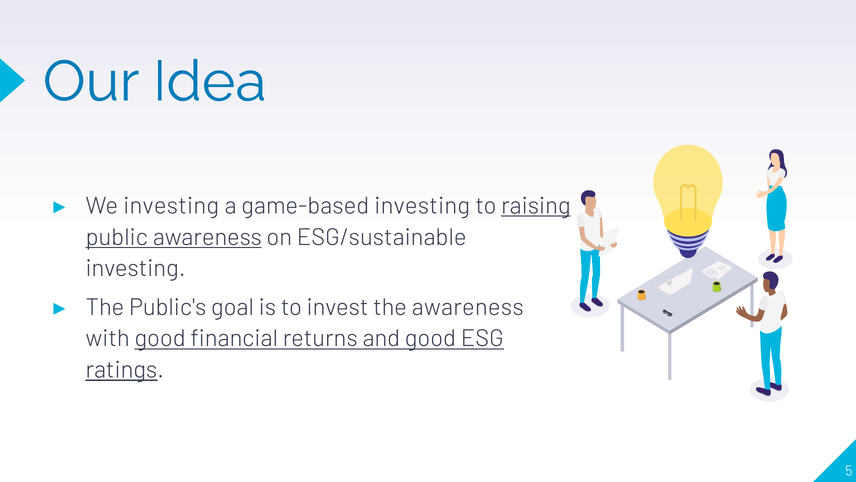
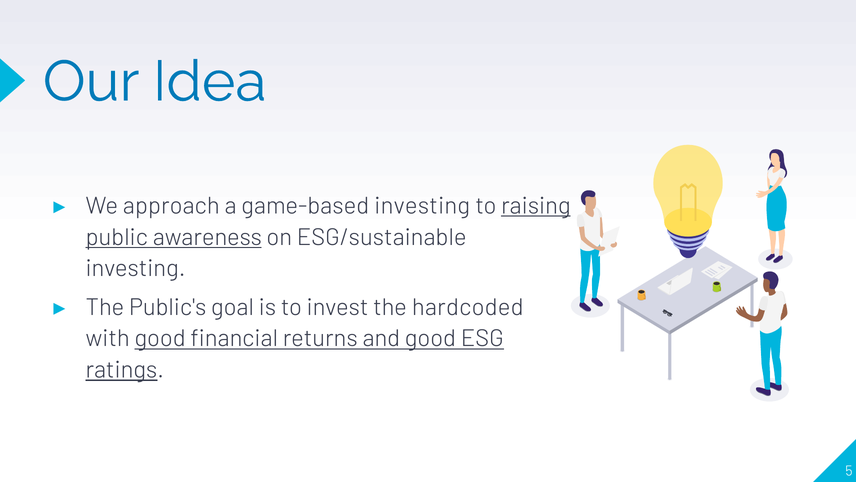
We investing: investing -> approach
the awareness: awareness -> hardcoded
